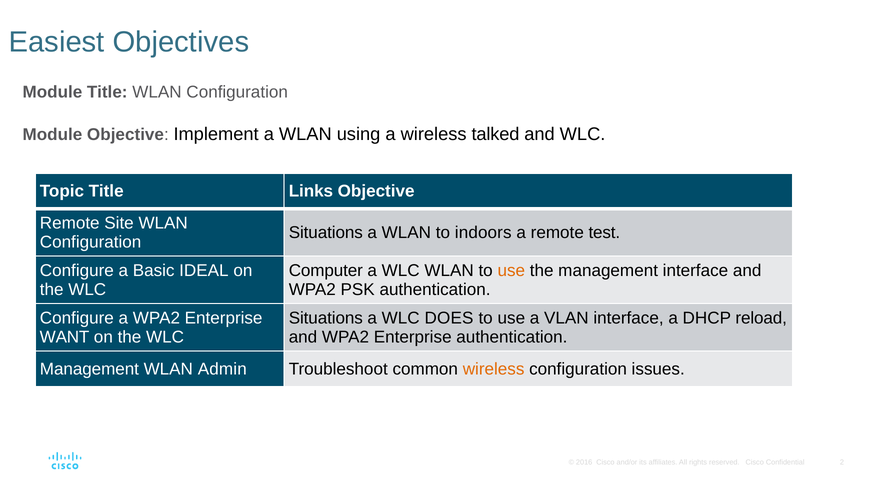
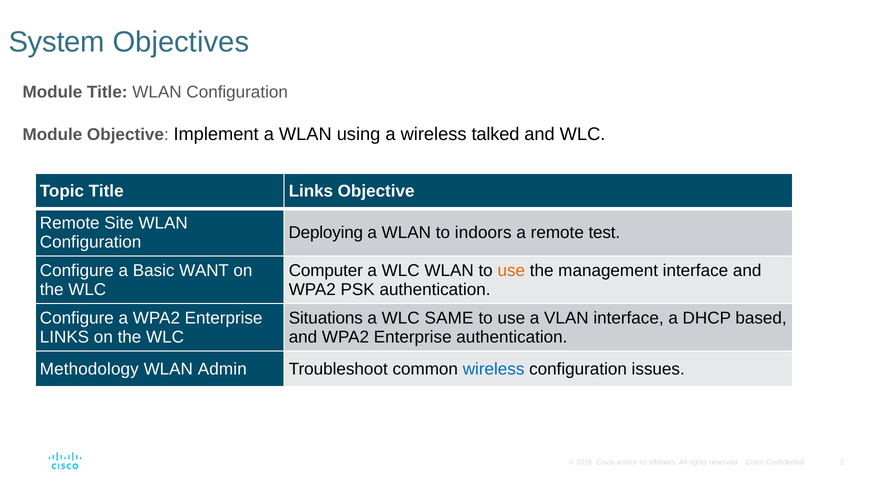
Easiest: Easiest -> System
Situations at (326, 233): Situations -> Deploying
IDEAL: IDEAL -> WANT
DOES: DOES -> SAME
reload: reload -> based
WANT at (65, 337): WANT -> LINKS
Management at (89, 369): Management -> Methodology
wireless at (494, 369) colour: orange -> blue
